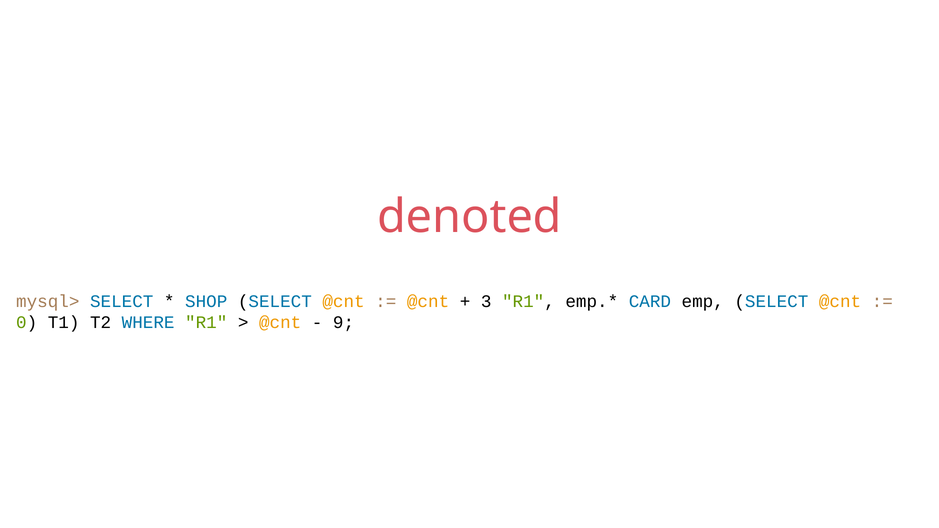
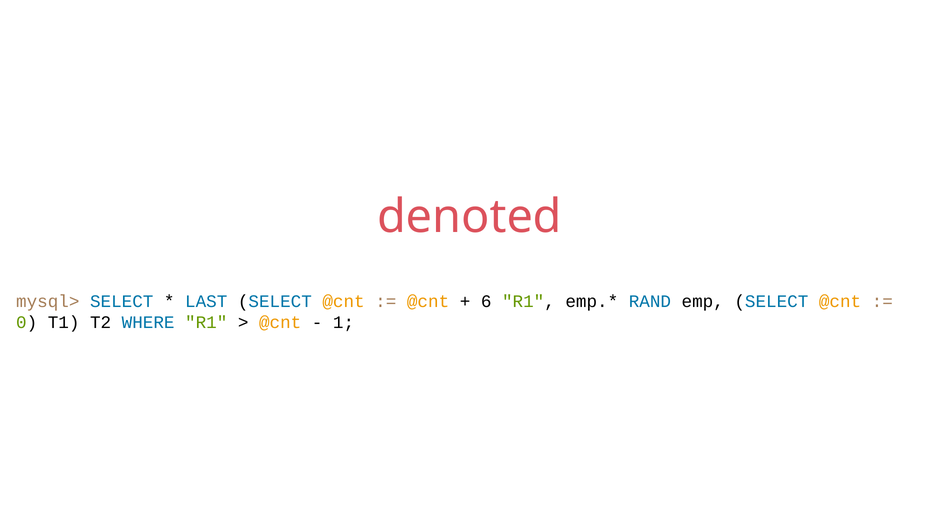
SHOP: SHOP -> LAST
3: 3 -> 6
CARD: CARD -> RAND
9: 9 -> 1
